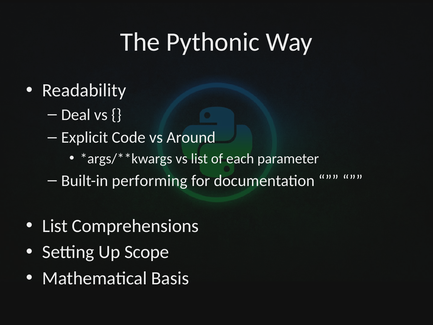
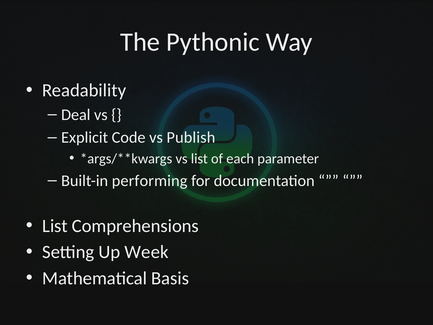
Around: Around -> Publish
Scope: Scope -> Week
